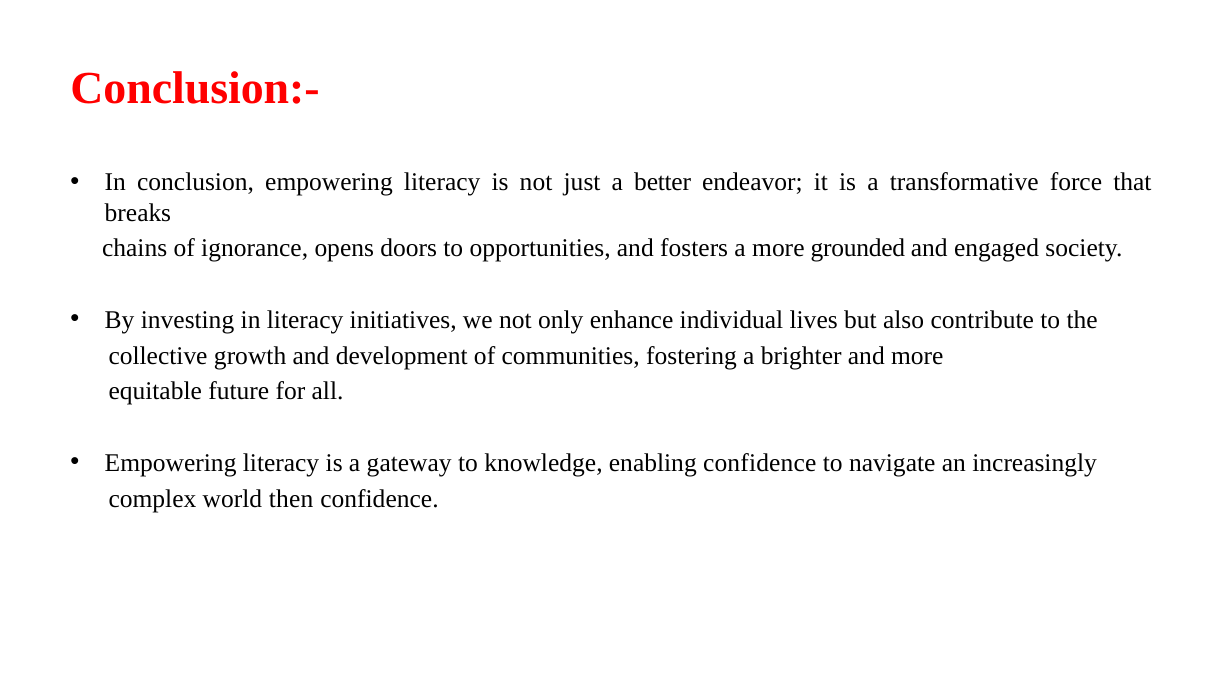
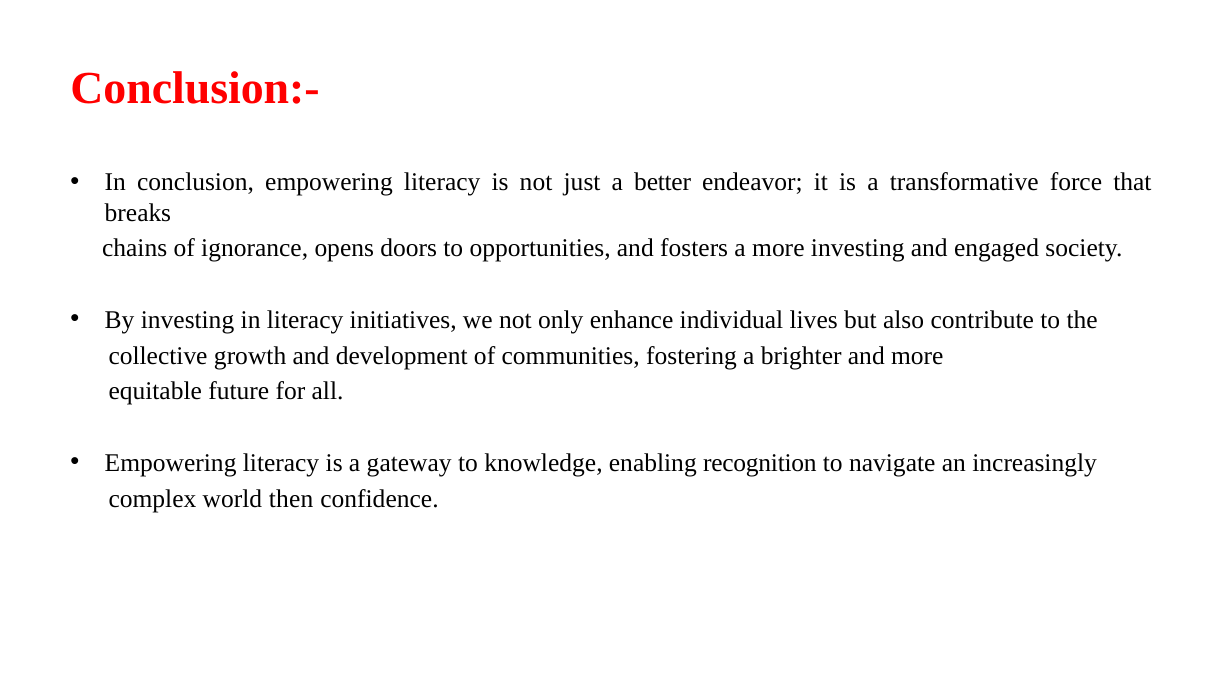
more grounded: grounded -> investing
enabling confidence: confidence -> recognition
